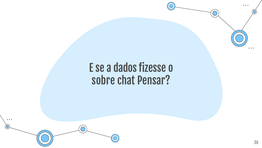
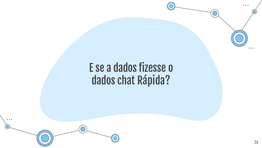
sobre at (103, 81): sobre -> dados
Pensar: Pensar -> Rápida
